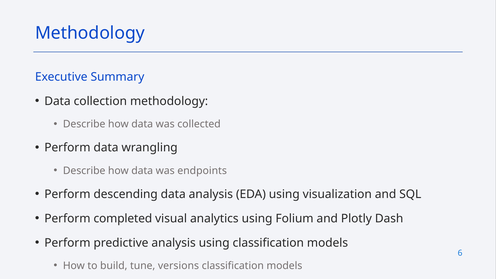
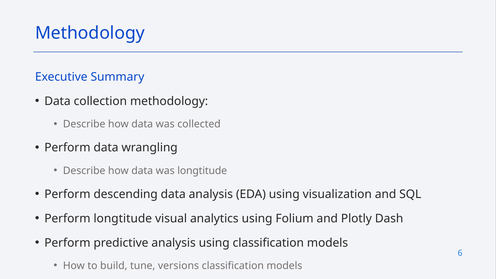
was endpoints: endpoints -> longtitude
Perform completed: completed -> longtitude
